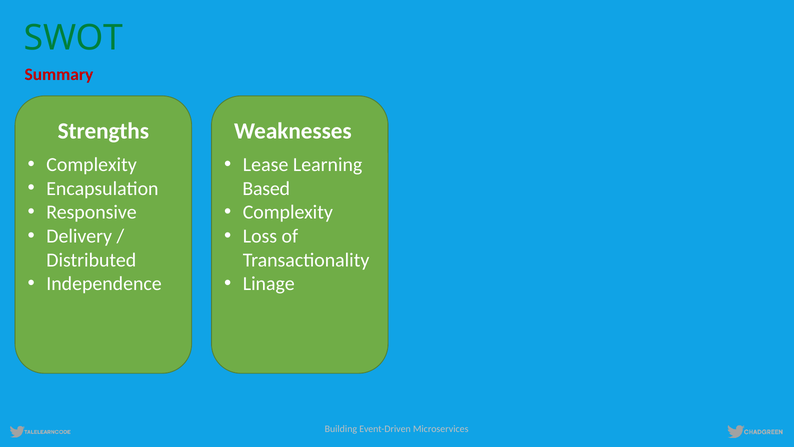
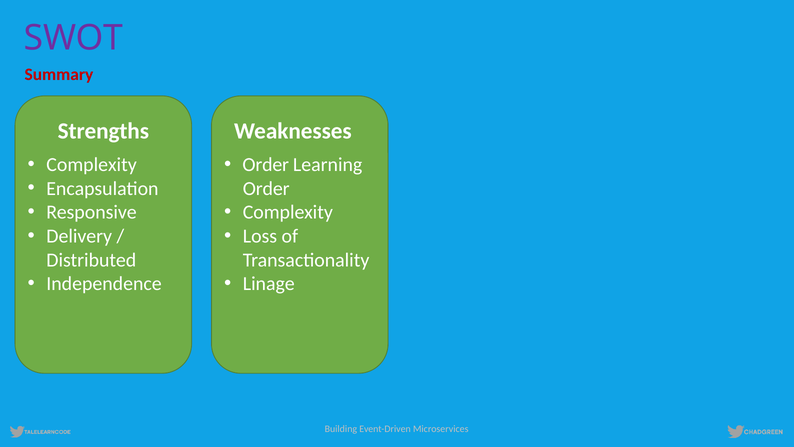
SWOT colour: green -> purple
Lease at (266, 165): Lease -> Order
Based at (266, 188): Based -> Order
